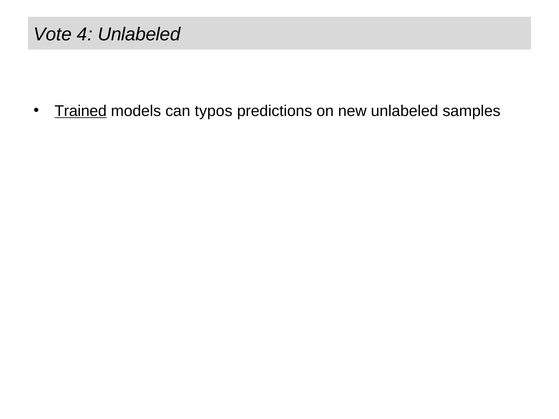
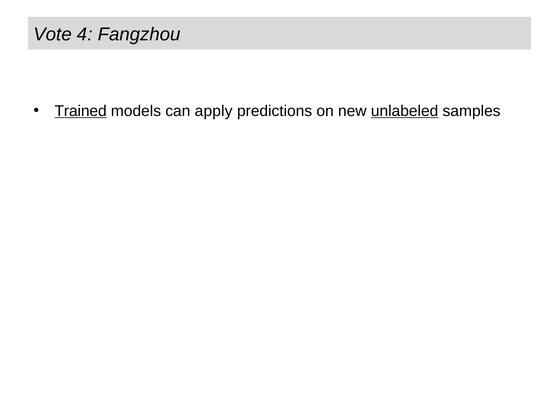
4 Unlabeled: Unlabeled -> Fangzhou
typos: typos -> apply
unlabeled at (405, 111) underline: none -> present
